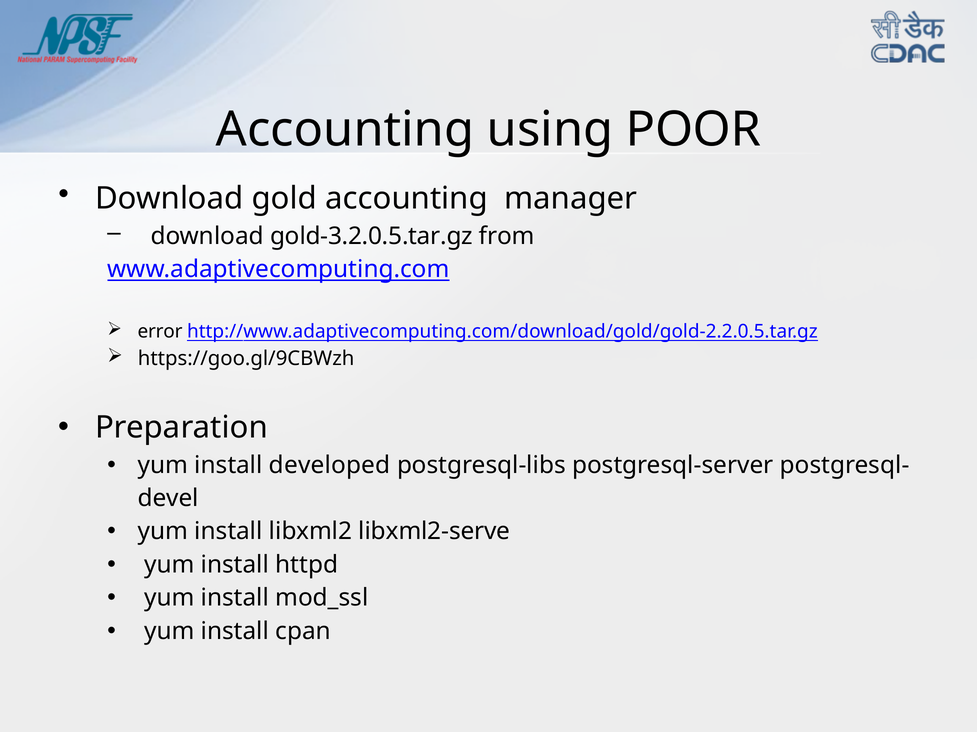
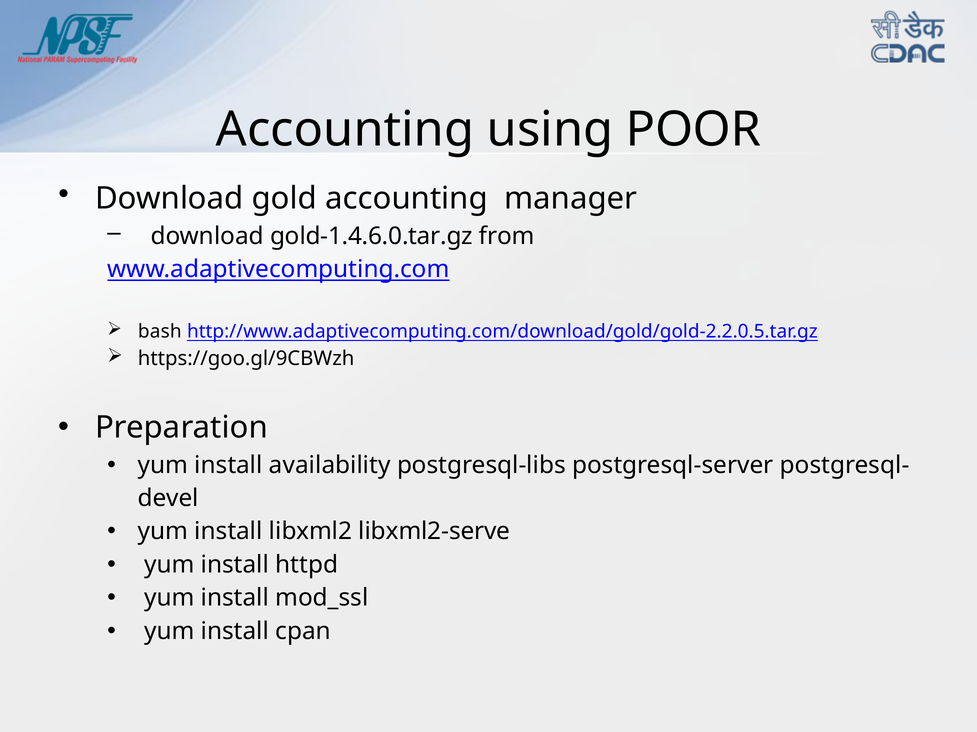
gold-3.2.0.5.tar.gz: gold-3.2.0.5.tar.gz -> gold-1.4.6.0.tar.gz
error: error -> bash
developed: developed -> availability
